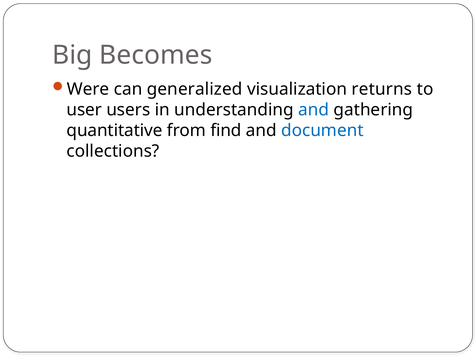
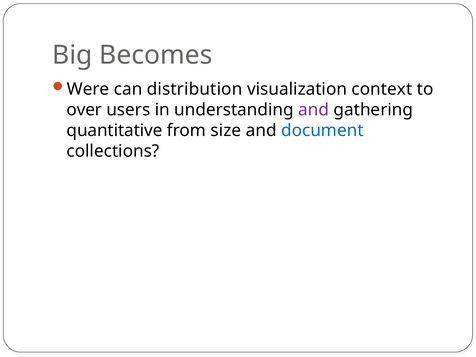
generalized: generalized -> distribution
returns: returns -> context
user: user -> over
and at (314, 110) colour: blue -> purple
find: find -> size
